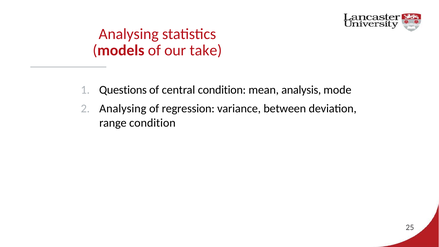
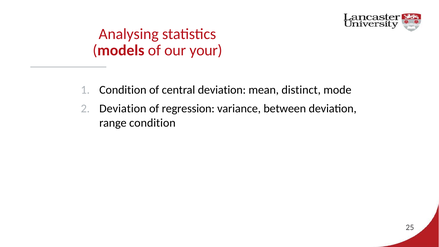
take: take -> your
Questions at (123, 90): Questions -> Condition
central condition: condition -> deviation
analysis: analysis -> distinct
Analysing at (123, 109): Analysing -> Deviation
